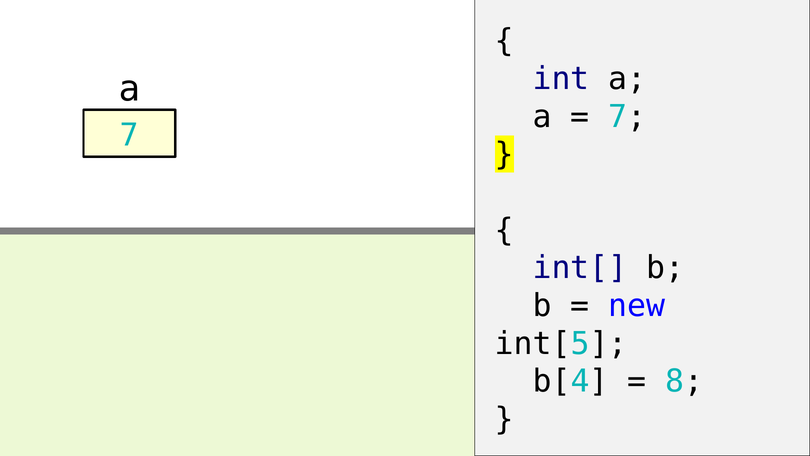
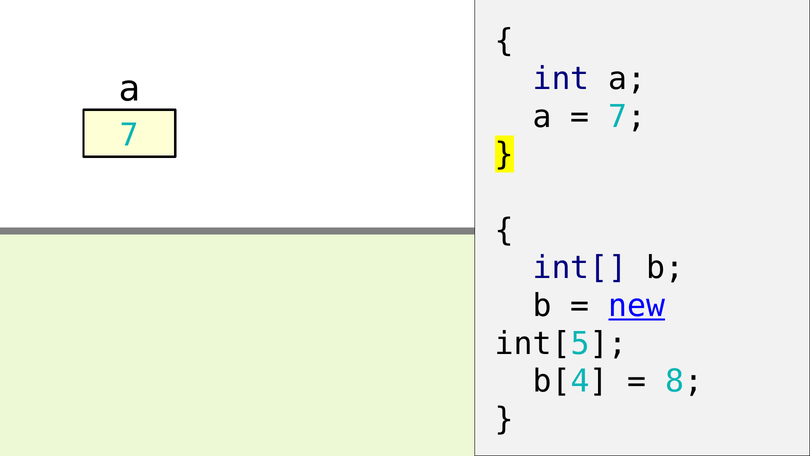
new underline: none -> present
